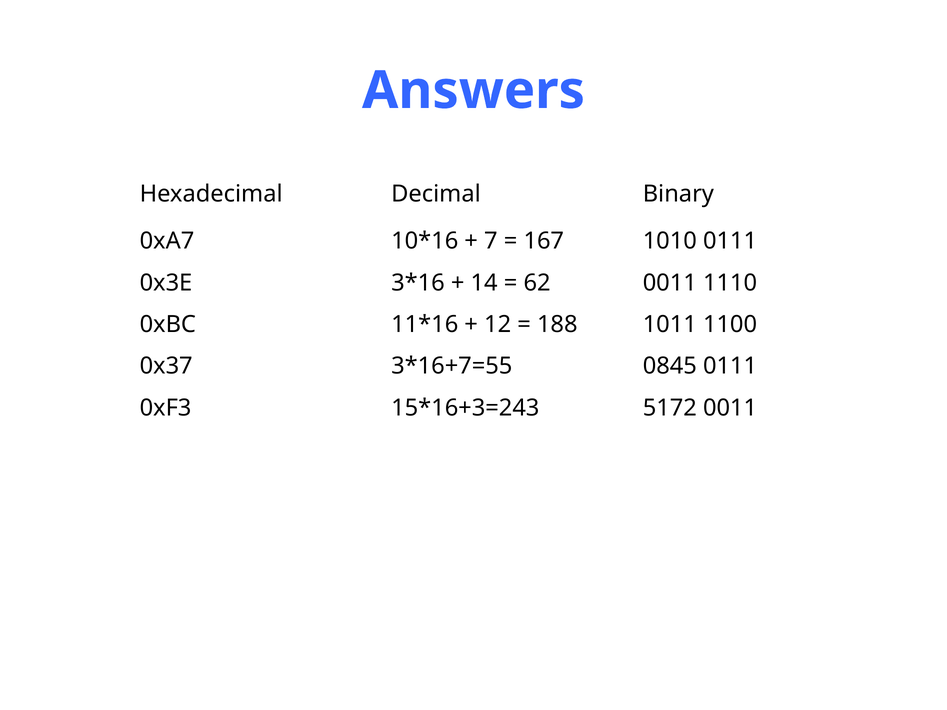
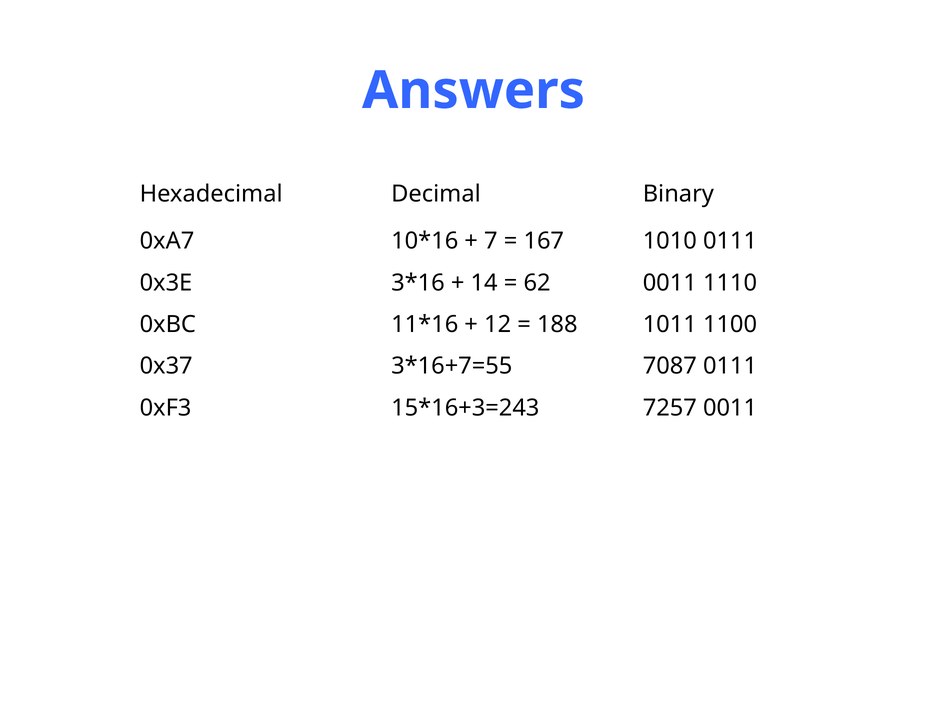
0845: 0845 -> 7087
5172: 5172 -> 7257
